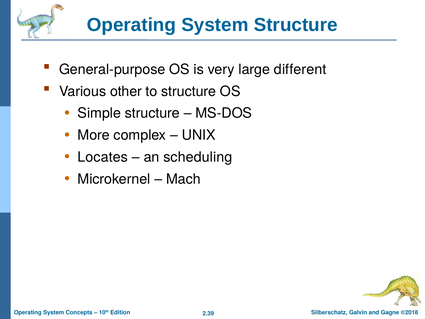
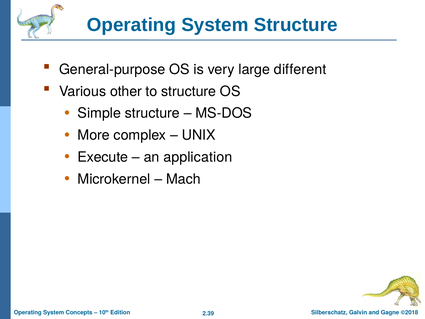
Locates: Locates -> Execute
scheduling: scheduling -> application
